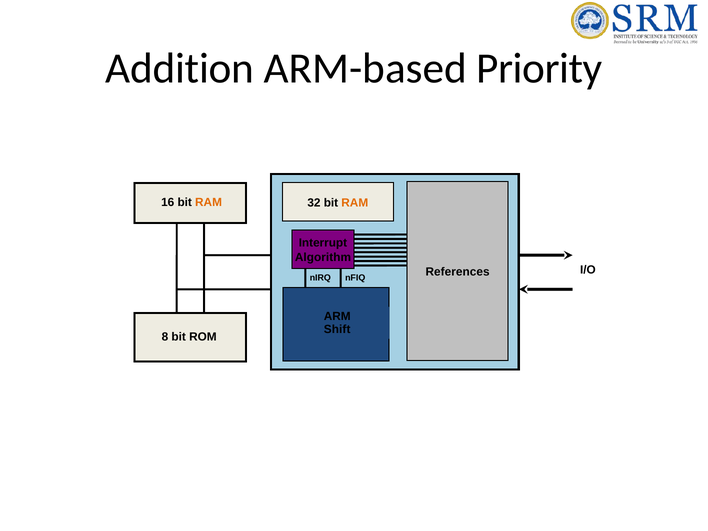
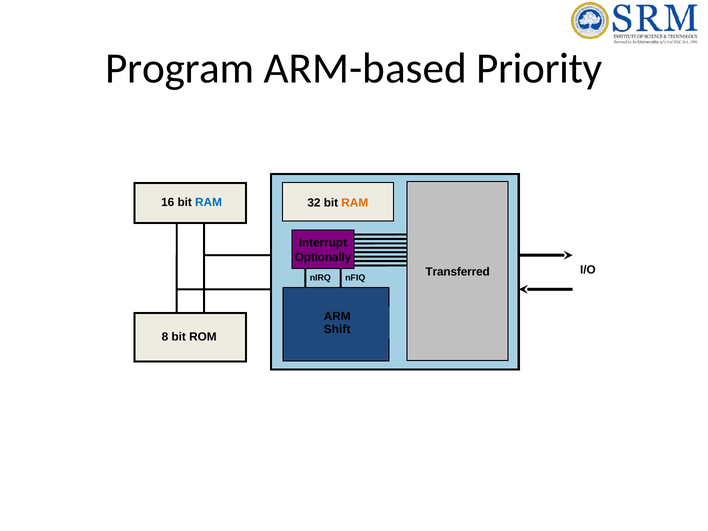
Addition: Addition -> Program
RAM at (209, 202) colour: orange -> blue
Algorithm: Algorithm -> Optionally
References: References -> Transferred
